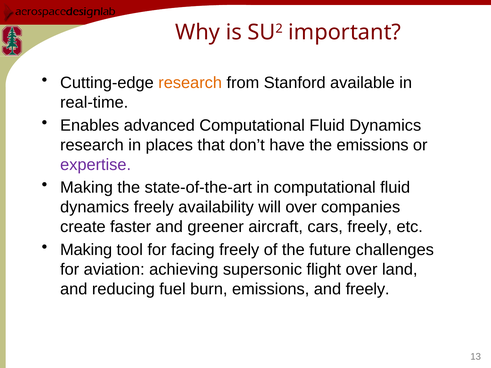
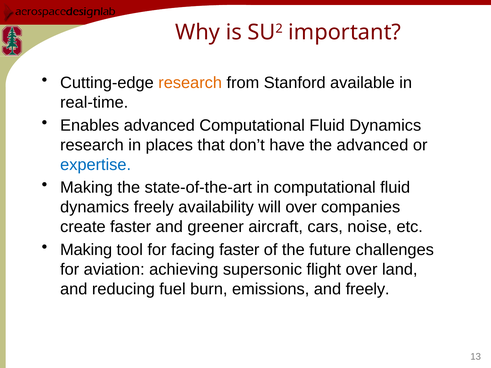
the emissions: emissions -> advanced
expertise colour: purple -> blue
cars freely: freely -> noise
facing freely: freely -> faster
